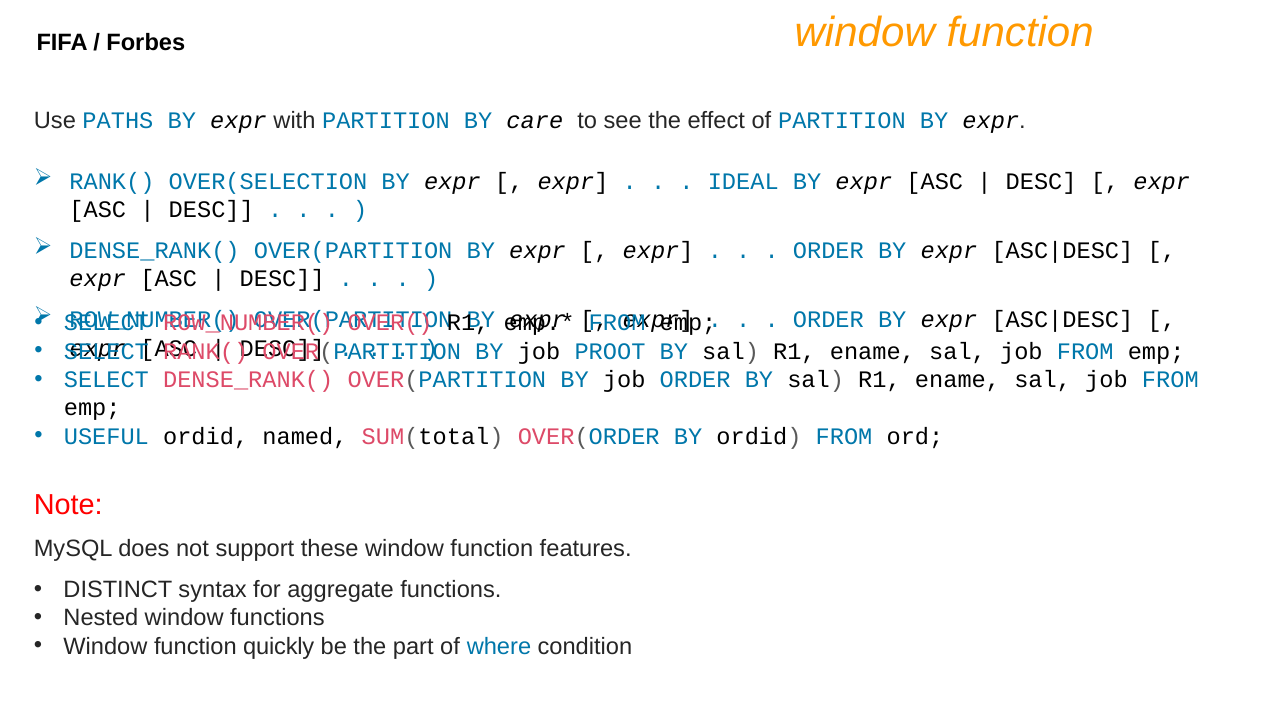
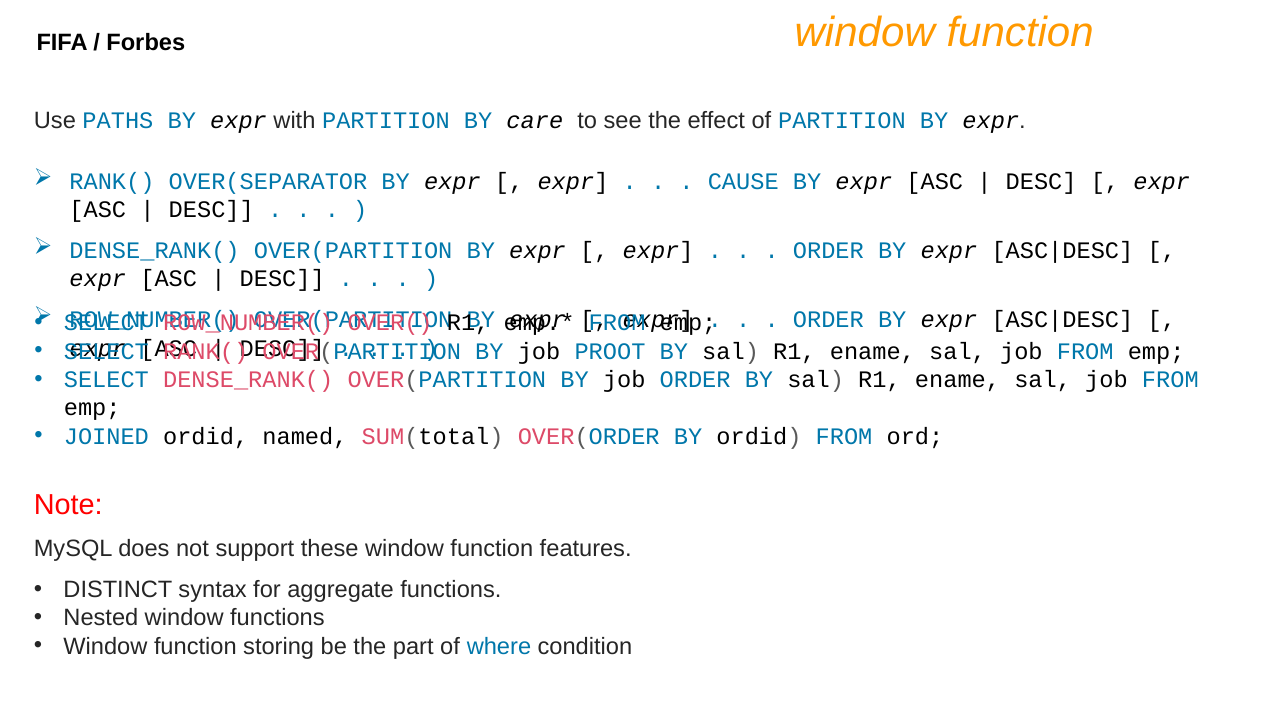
OVER(SELECTION: OVER(SELECTION -> OVER(SEPARATOR
IDEAL: IDEAL -> CAUSE
USEFUL: USEFUL -> JOINED
quickly: quickly -> storing
